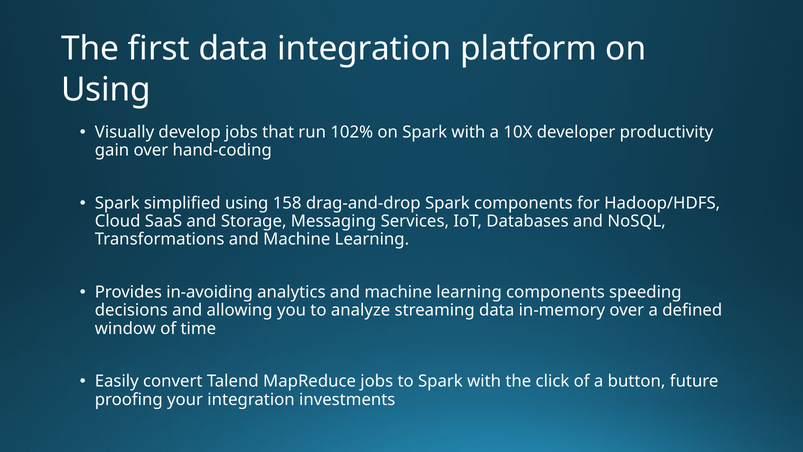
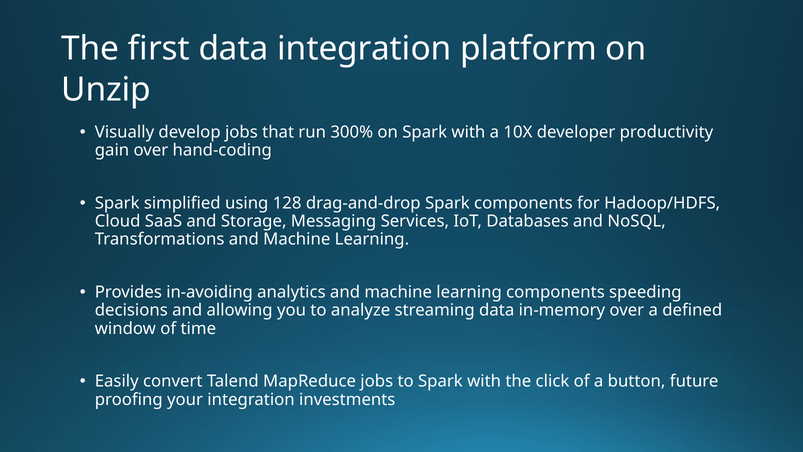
Using at (106, 90): Using -> Unzip
102%: 102% -> 300%
158: 158 -> 128
